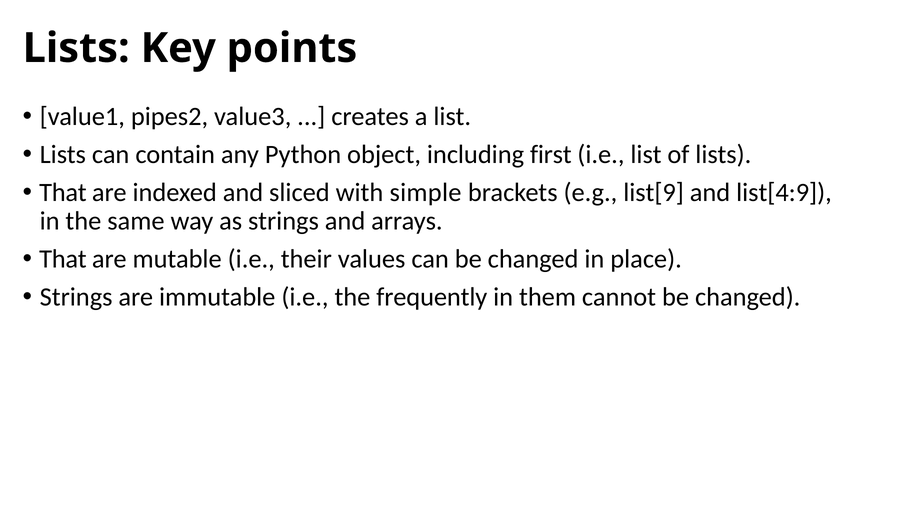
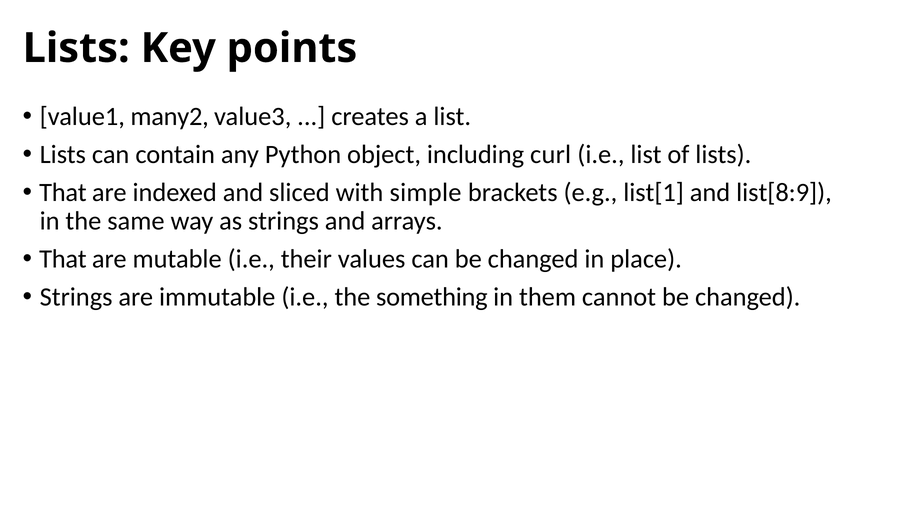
pipes2: pipes2 -> many2
first: first -> curl
list[9: list[9 -> list[1
list[4:9: list[4:9 -> list[8:9
frequently: frequently -> something
